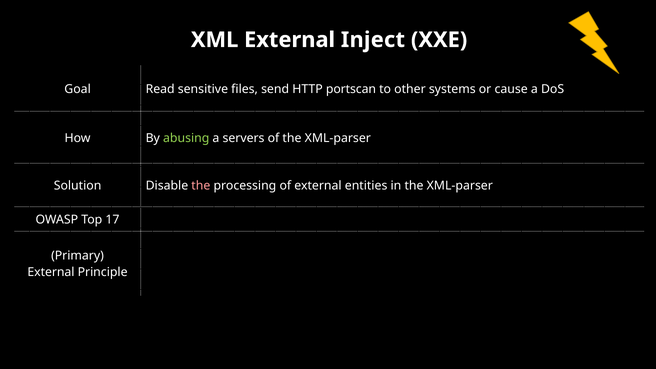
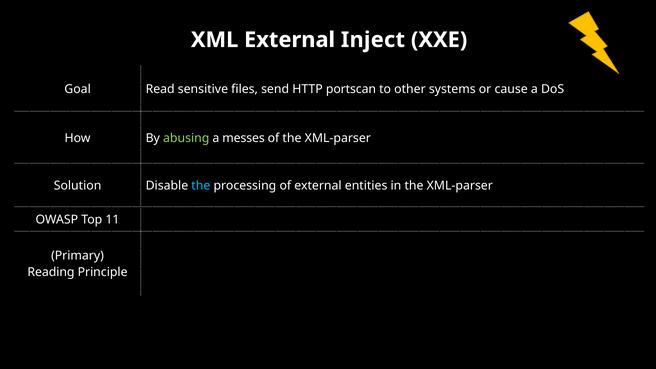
servers: servers -> messes
the at (201, 186) colour: pink -> light blue
17: 17 -> 11
External at (51, 272): External -> Reading
